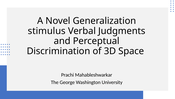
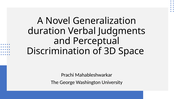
stimulus: stimulus -> duration
